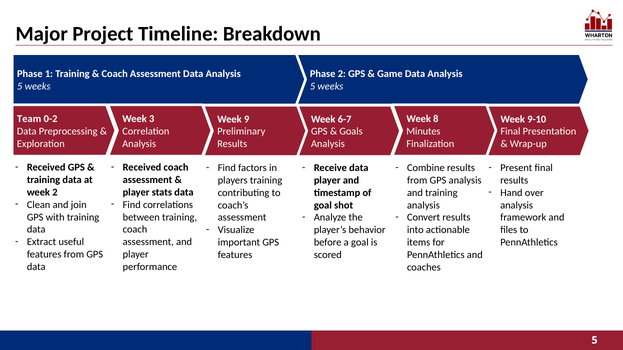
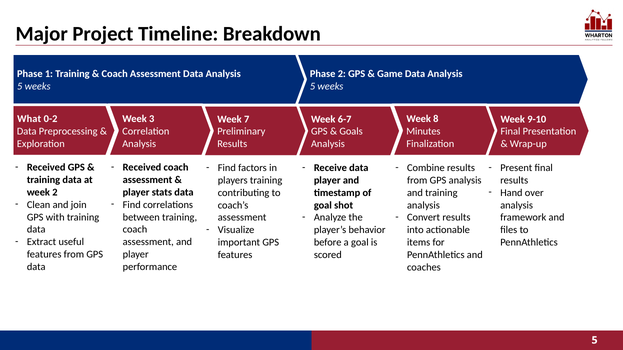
Team: Team -> What
9: 9 -> 7
